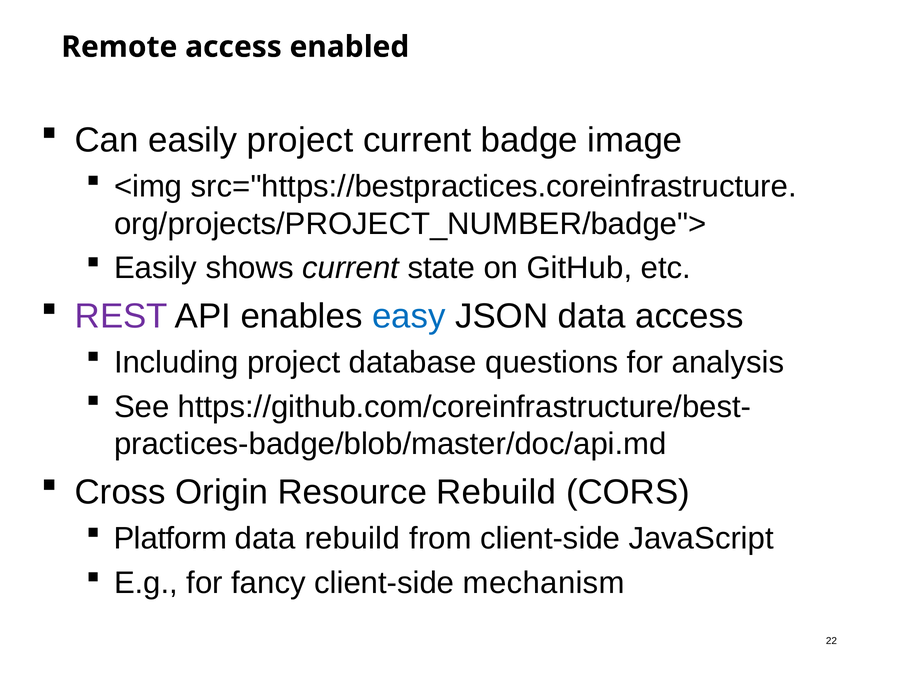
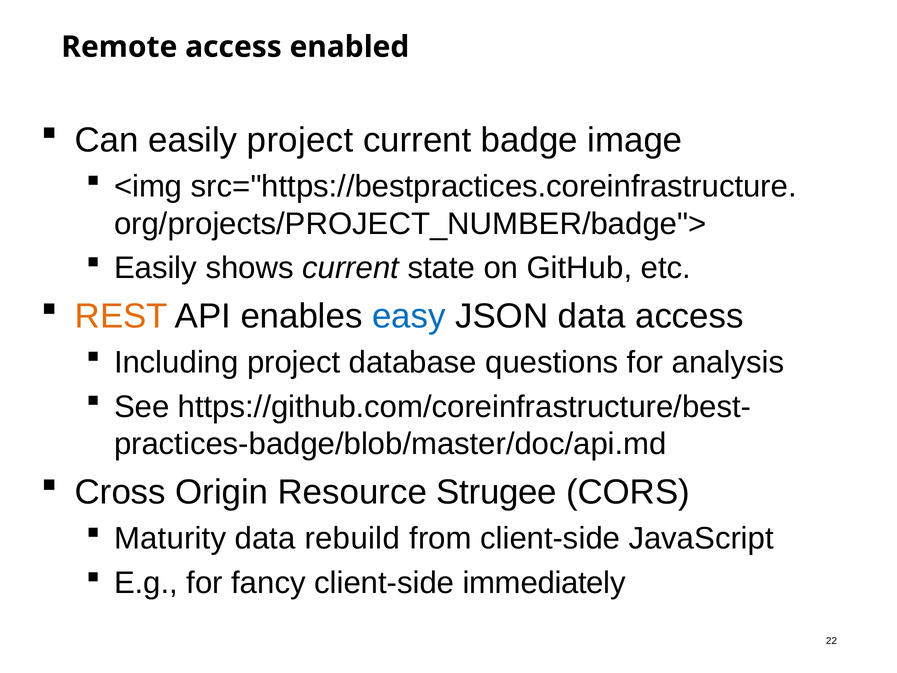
REST colour: purple -> orange
Resource Rebuild: Rebuild -> Strugee
Platform: Platform -> Maturity
mechanism: mechanism -> immediately
